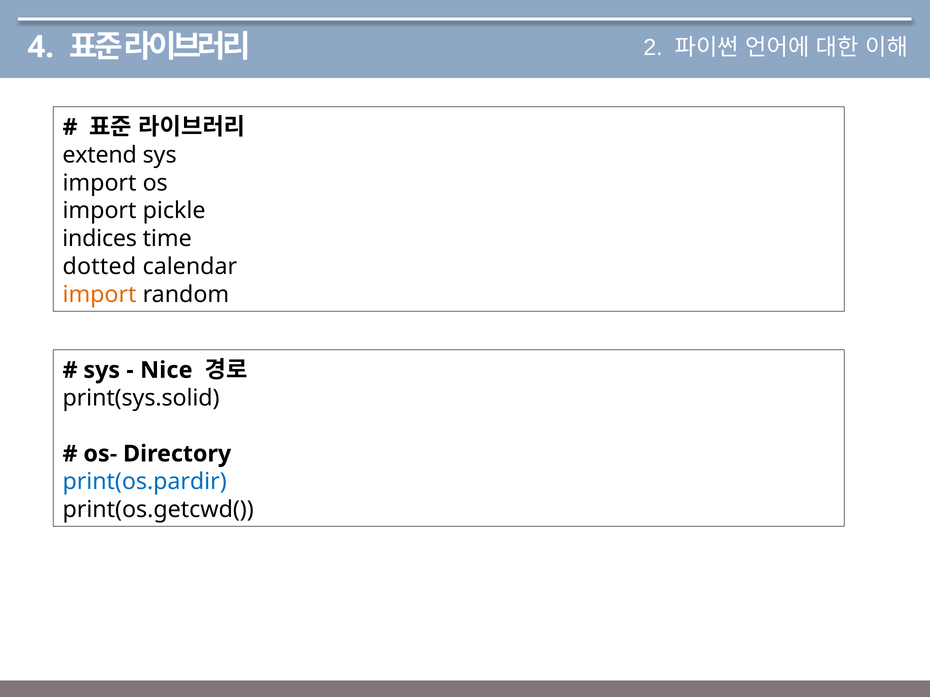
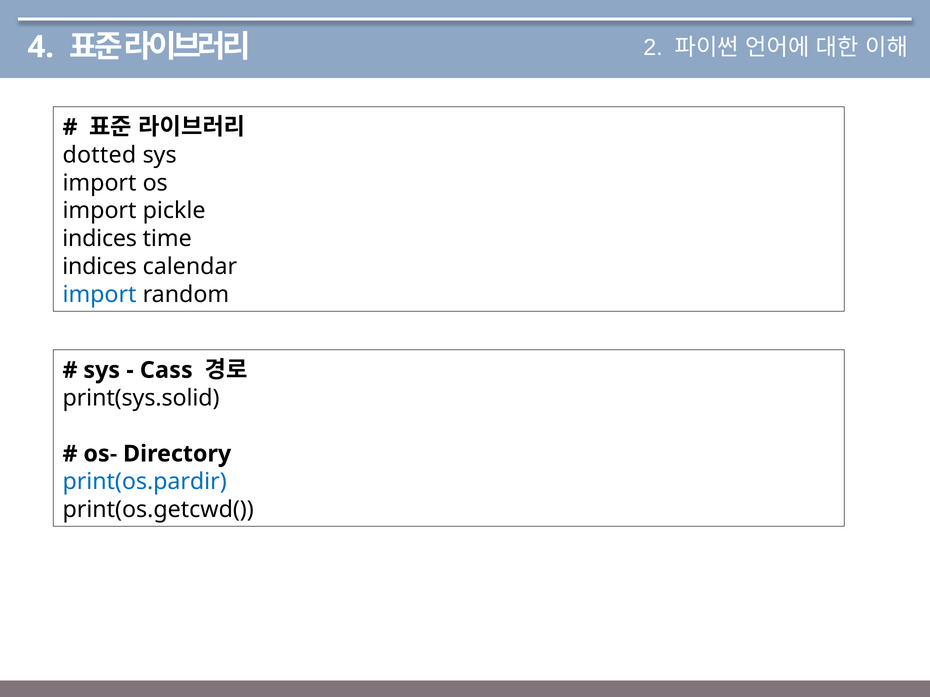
extend: extend -> dotted
dotted at (99, 267): dotted -> indices
import at (100, 295) colour: orange -> blue
Nice: Nice -> Cass
